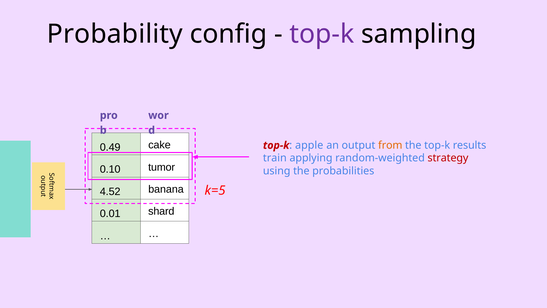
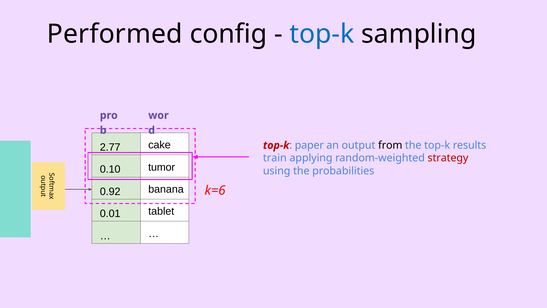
Probability: Probability -> Performed
top-k at (322, 34) colour: purple -> blue
0.49: 0.49 -> 2.77
apple: apple -> paper
from colour: orange -> black
4.52: 4.52 -> 0.92
k=5: k=5 -> k=6
shard: shard -> tablet
